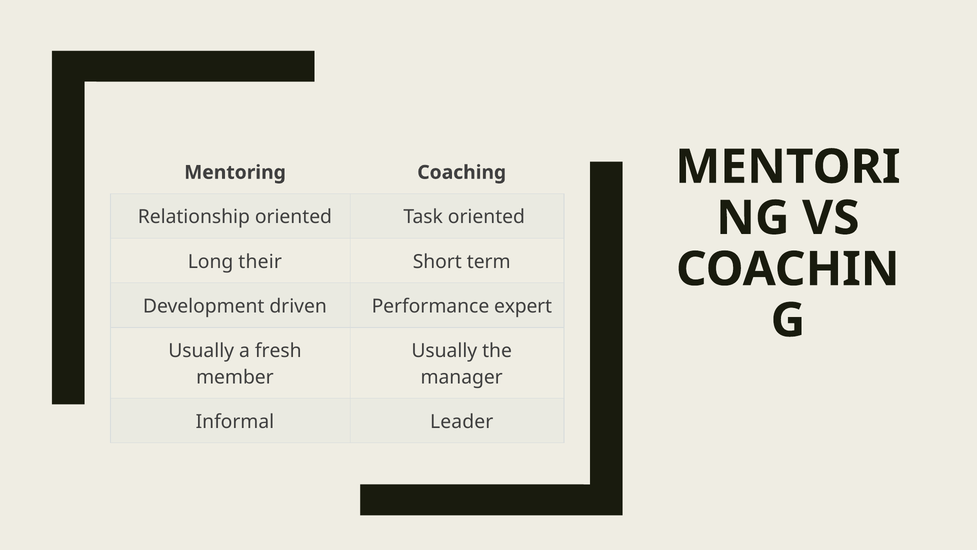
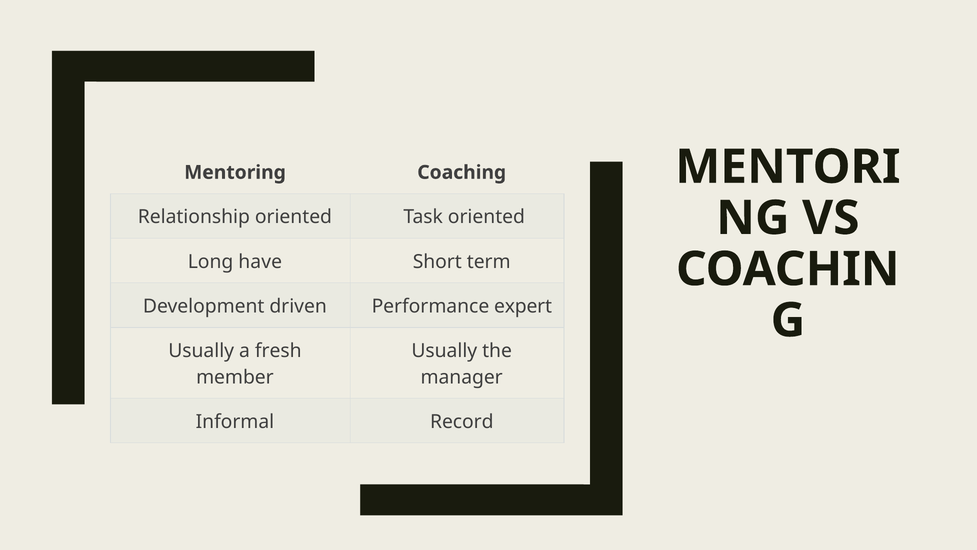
their: their -> have
Leader: Leader -> Record
